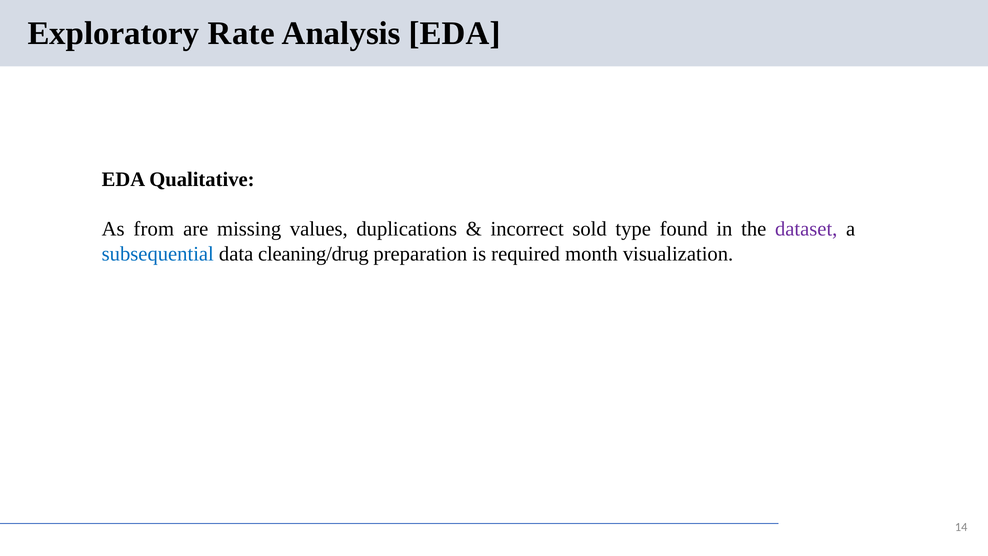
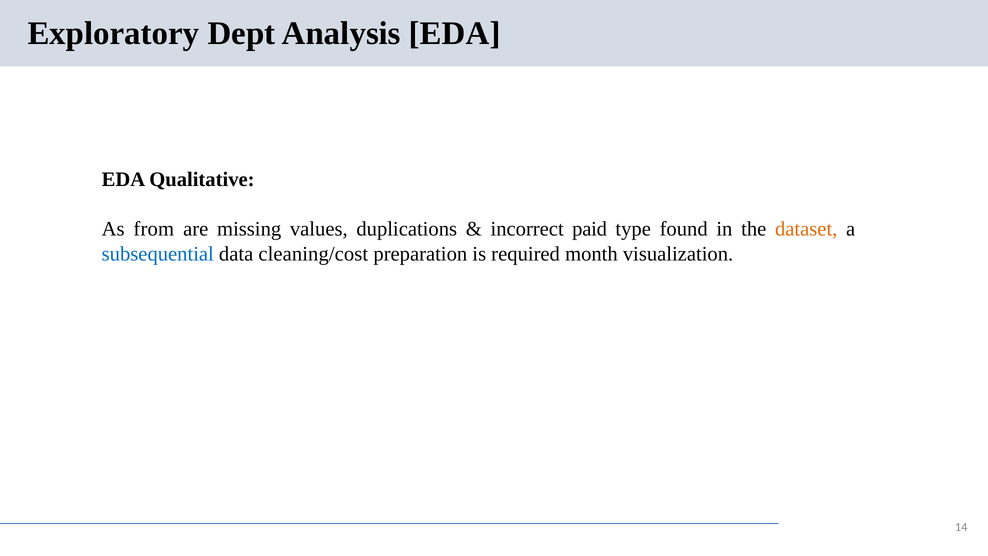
Rate: Rate -> Dept
sold: sold -> paid
dataset colour: purple -> orange
cleaning/drug: cleaning/drug -> cleaning/cost
